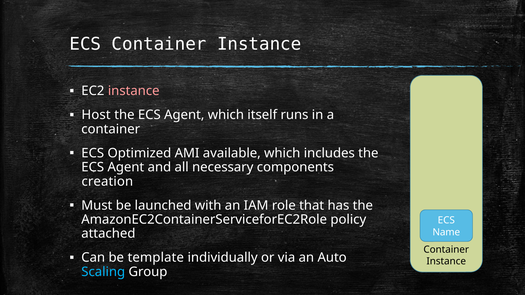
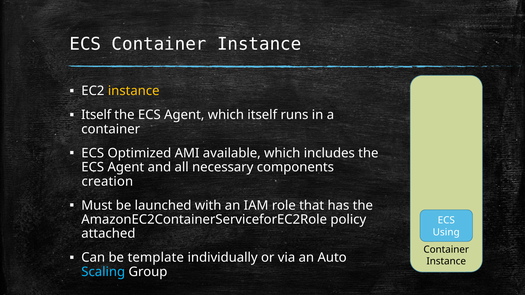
instance at (134, 91) colour: pink -> yellow
Host at (96, 115): Host -> Itself
Name: Name -> Using
